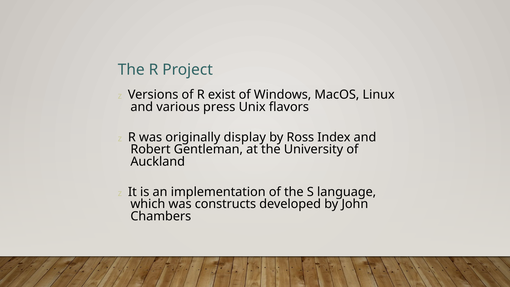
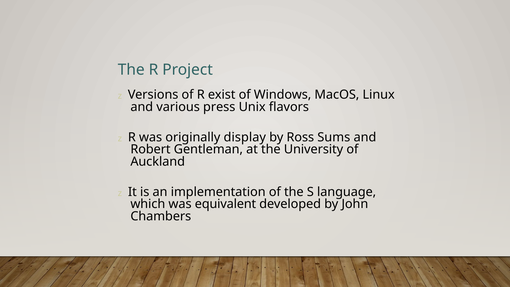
Index: Index -> Sums
constructs: constructs -> equivalent
